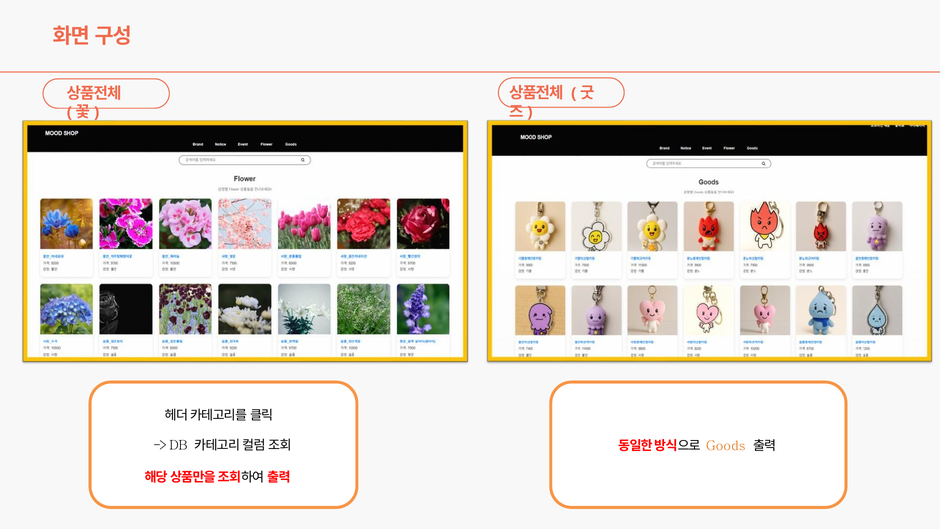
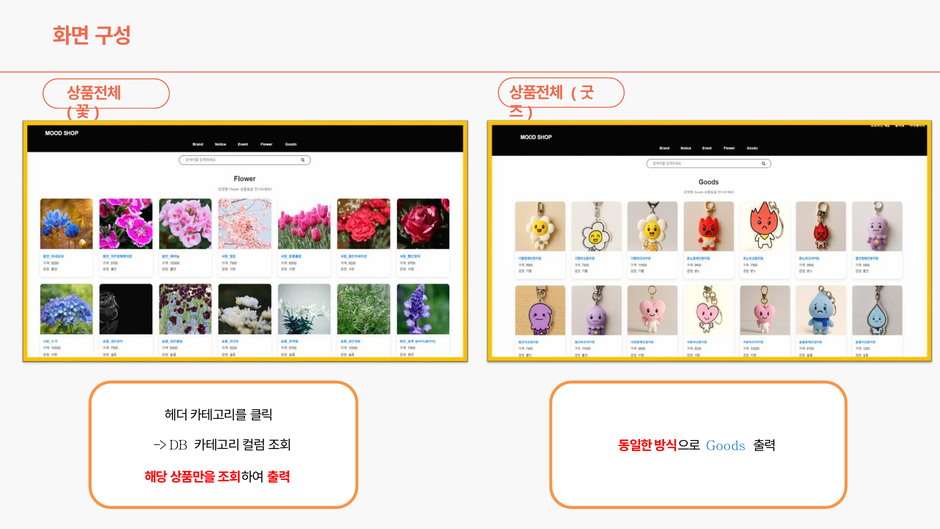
Goods colour: orange -> blue
